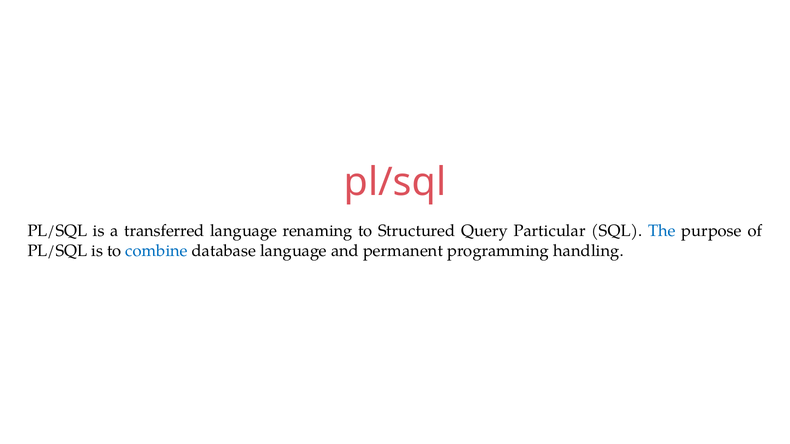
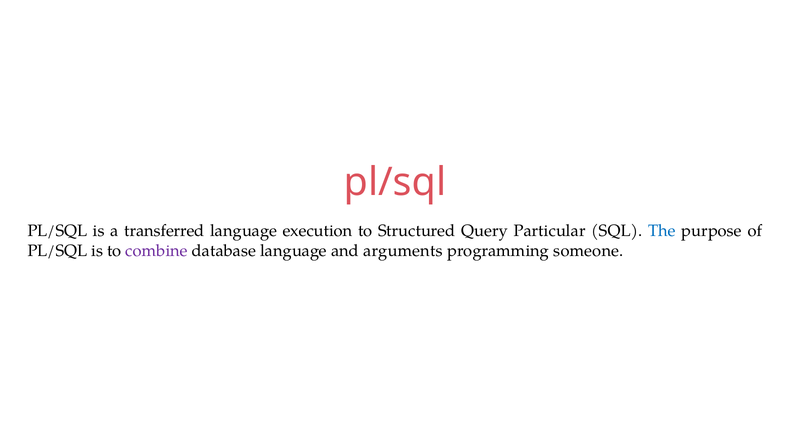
renaming: renaming -> execution
combine colour: blue -> purple
permanent: permanent -> arguments
handling: handling -> someone
